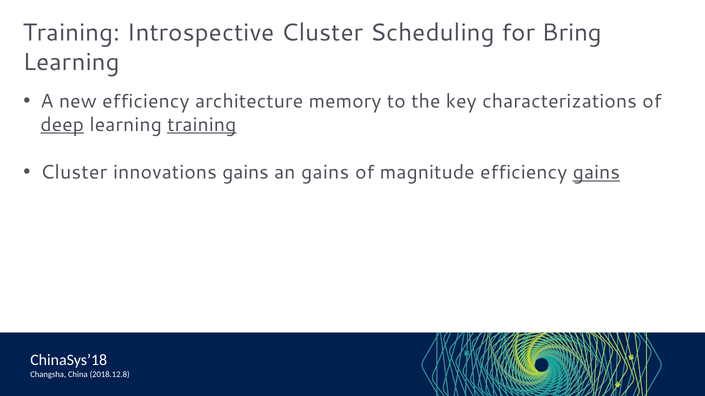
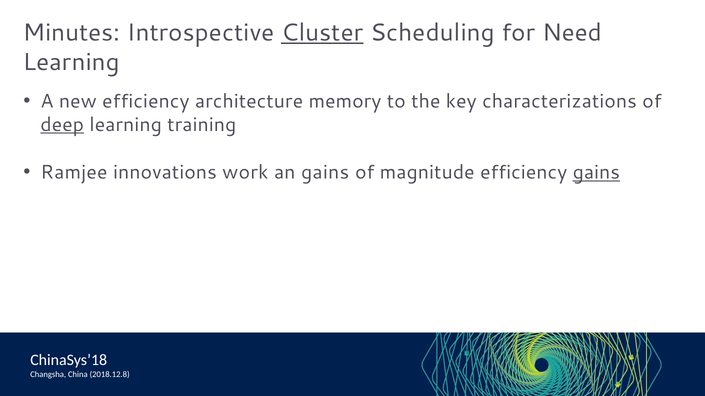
Training at (71, 33): Training -> Minutes
Cluster at (322, 33) underline: none -> present
Bring: Bring -> Need
training at (202, 125) underline: present -> none
Cluster at (74, 173): Cluster -> Ramjee
innovations gains: gains -> work
